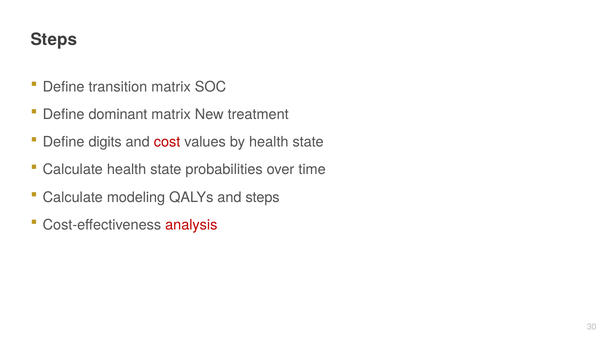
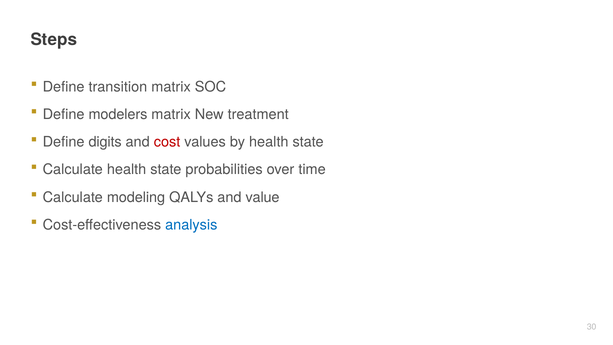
dominant: dominant -> modelers
and steps: steps -> value
analysis colour: red -> blue
